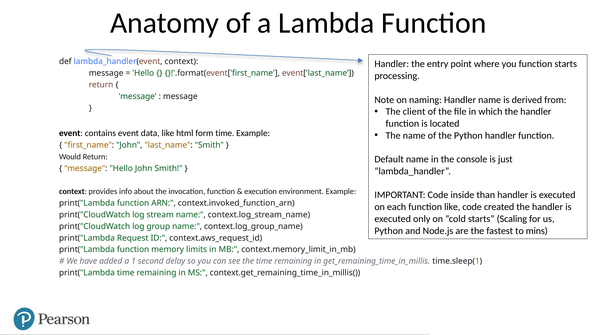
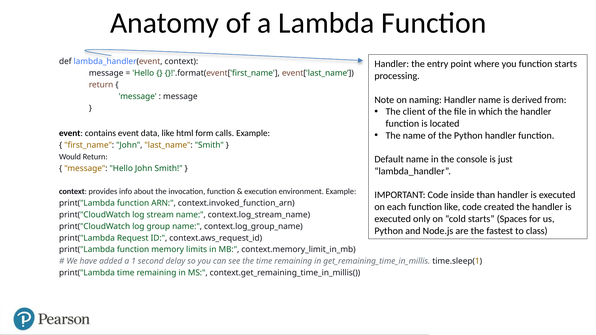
form time: time -> calls
Scaling: Scaling -> Spaces
mins: mins -> class
